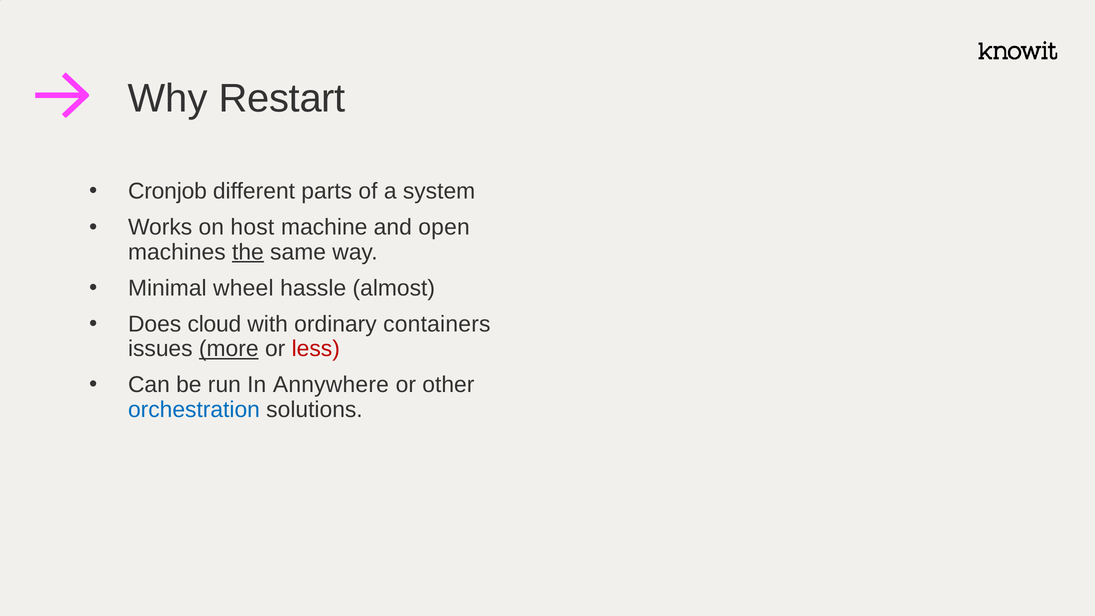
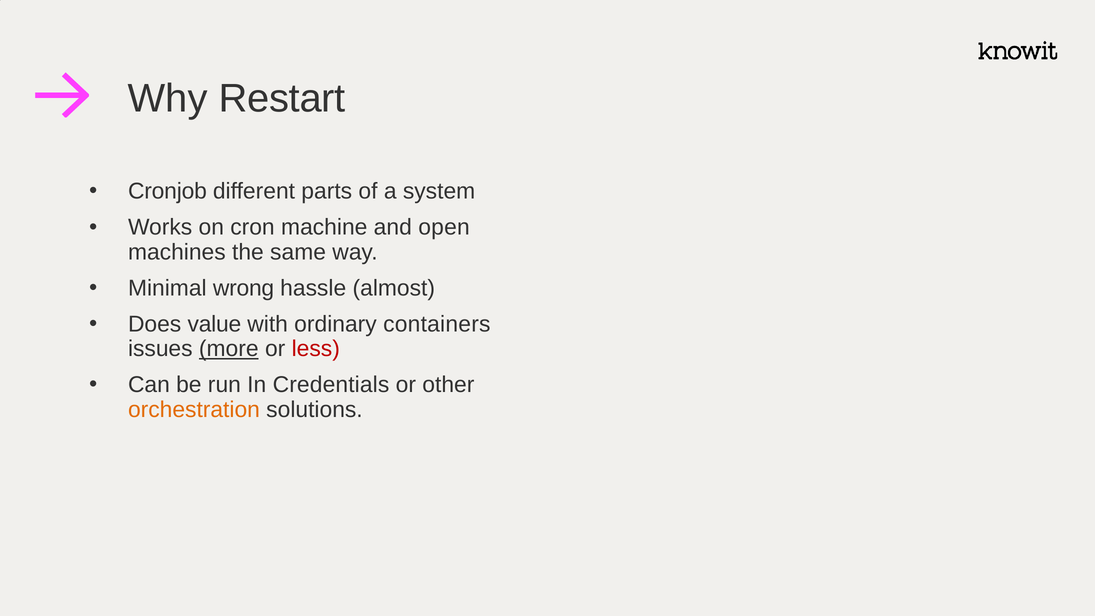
host: host -> cron
the underline: present -> none
wheel: wheel -> wrong
cloud: cloud -> value
Annywhere: Annywhere -> Credentials
orchestration colour: blue -> orange
